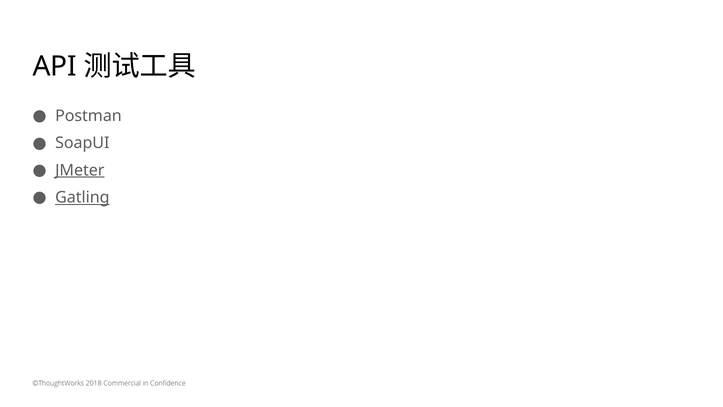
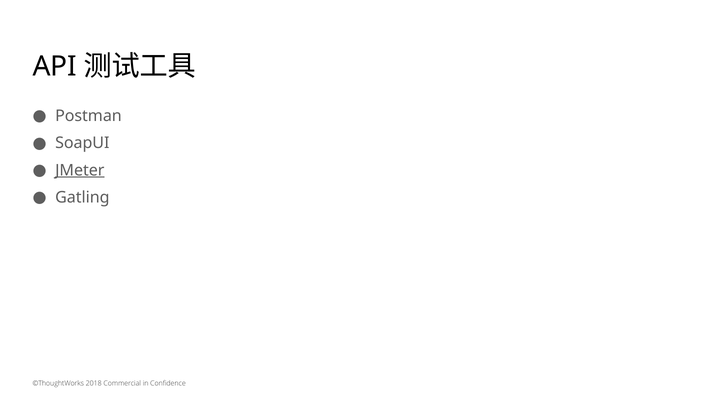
Gatling underline: present -> none
